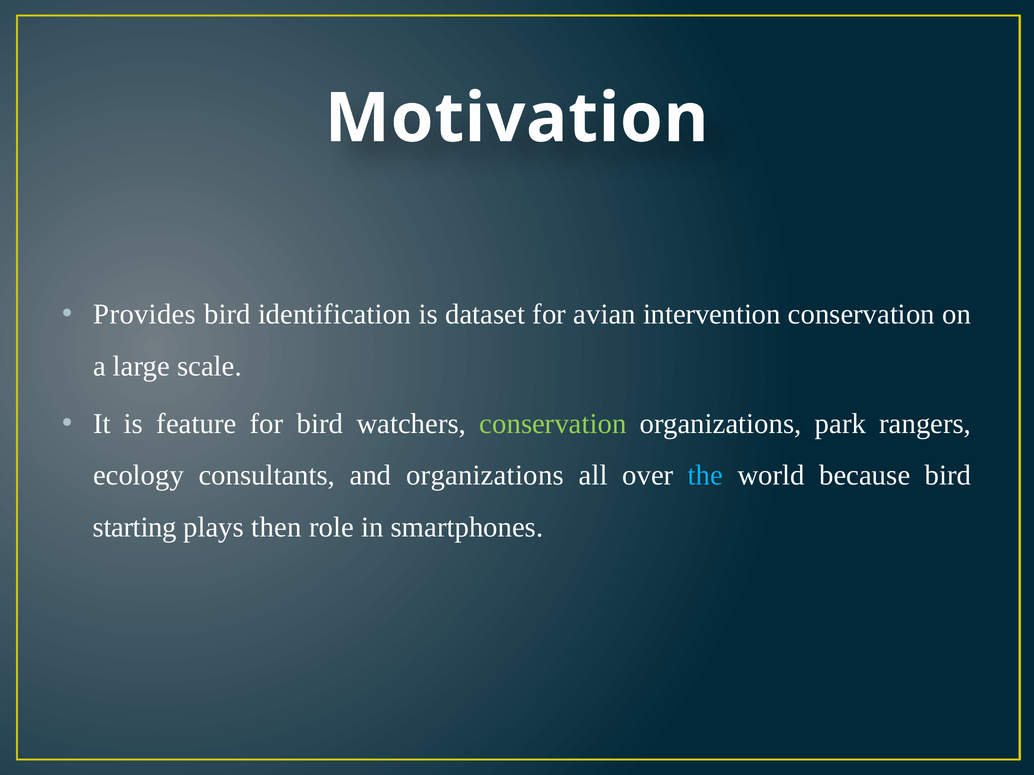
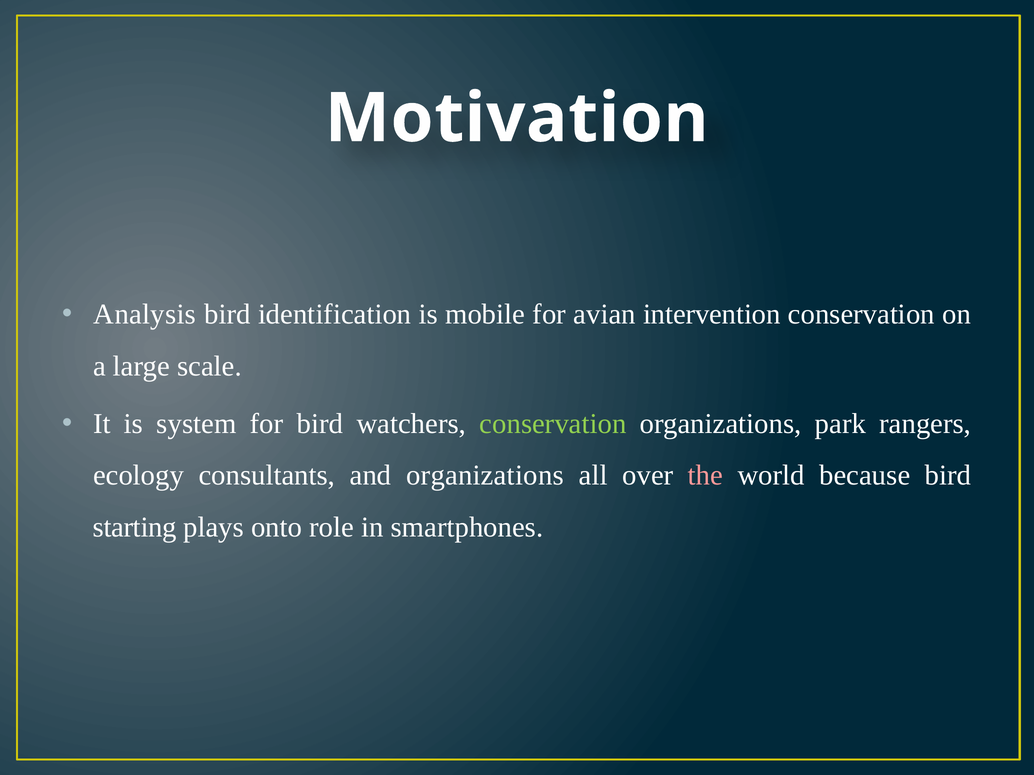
Provides: Provides -> Analysis
dataset: dataset -> mobile
feature: feature -> system
the colour: light blue -> pink
then: then -> onto
